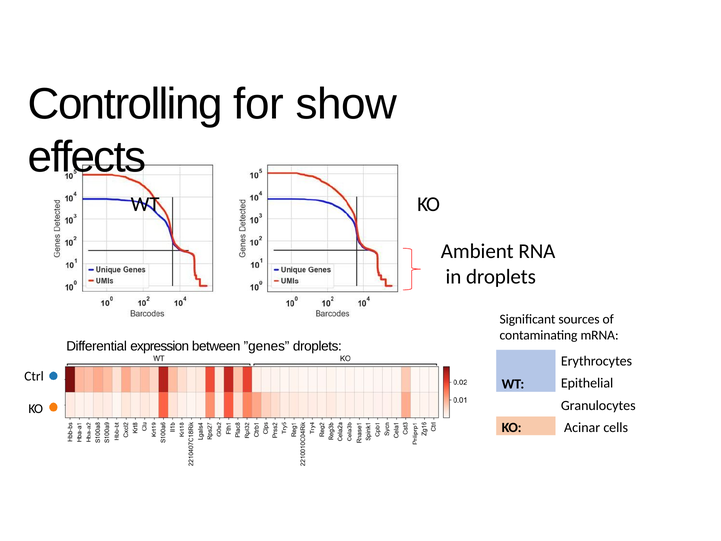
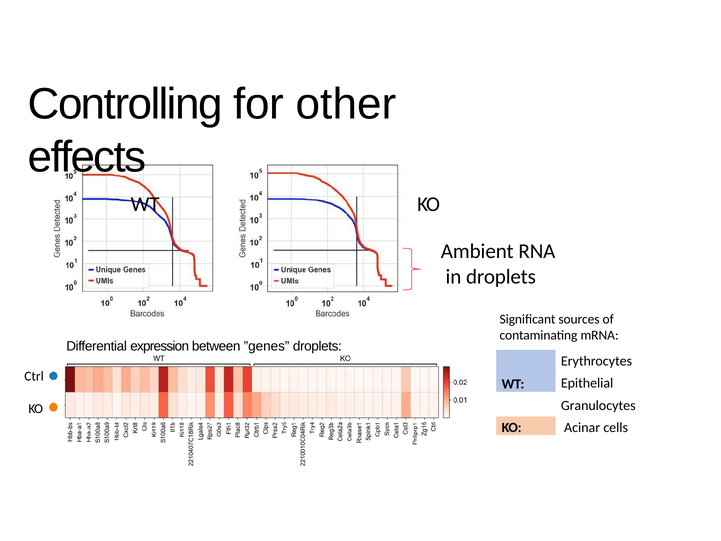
show: show -> other
